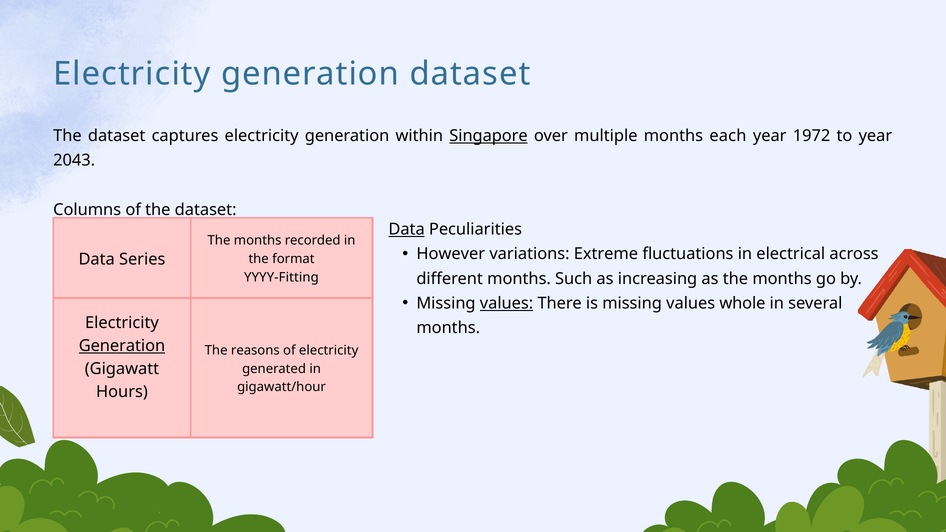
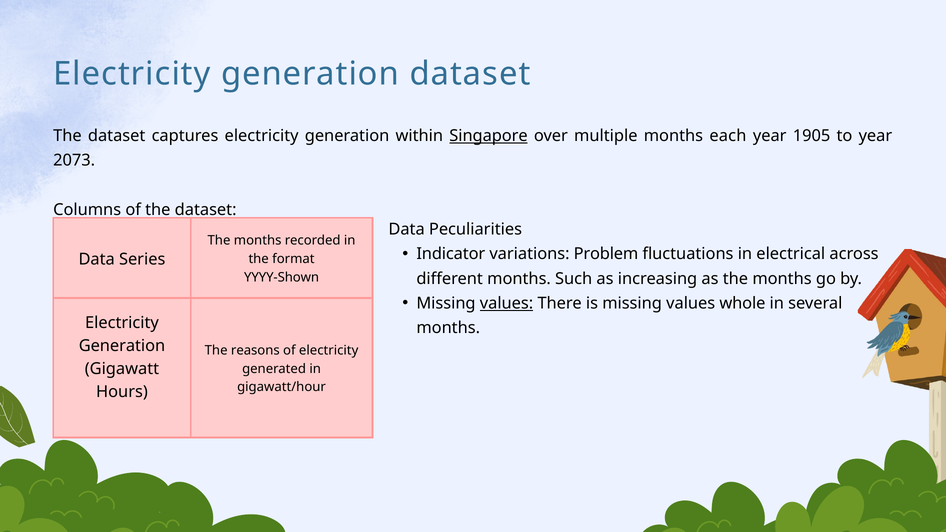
1972: 1972 -> 1905
2043: 2043 -> 2073
Data at (407, 229) underline: present -> none
However: However -> Indicator
Extreme: Extreme -> Problem
YYYY-Fitting: YYYY-Fitting -> YYYY-Shown
Generation at (122, 346) underline: present -> none
